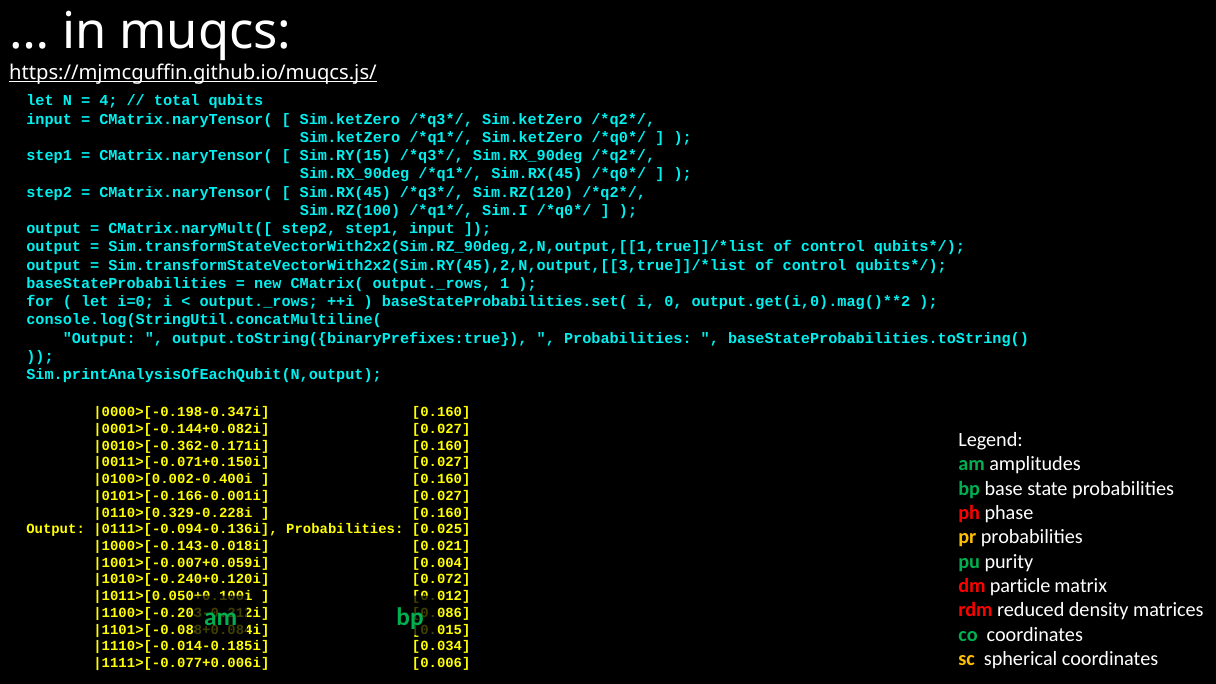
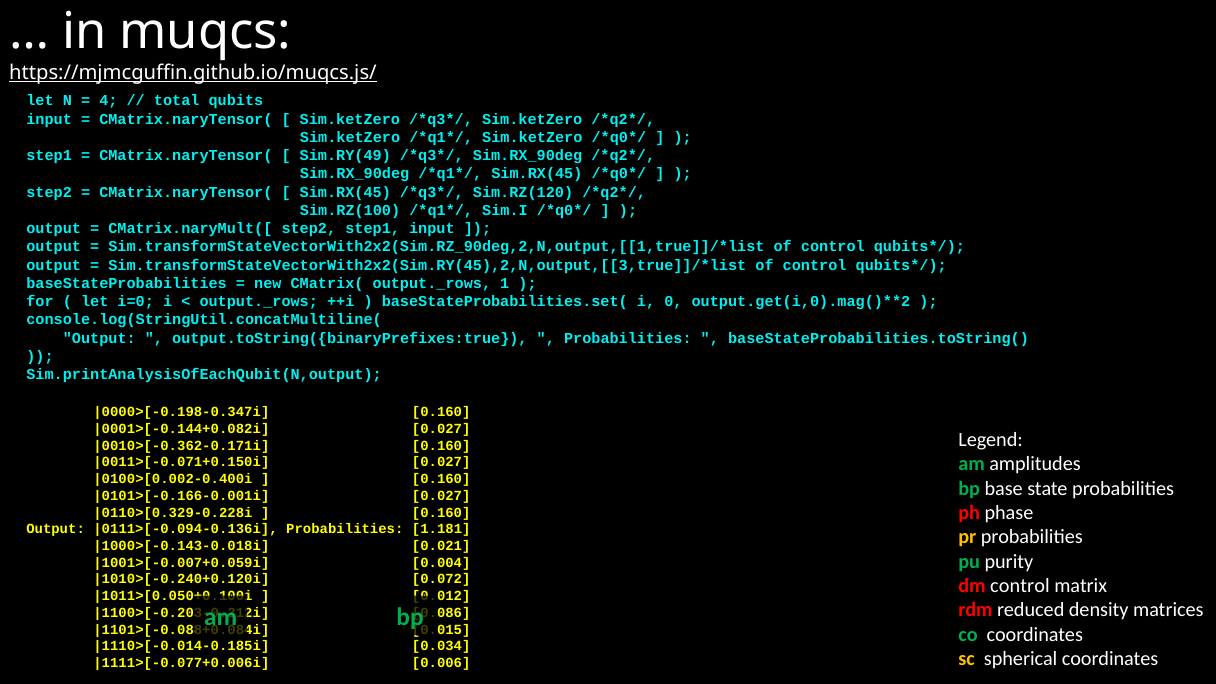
Sim.RY(15: Sim.RY(15 -> Sim.RY(49
0.025: 0.025 -> 1.181
dm particle: particle -> control
